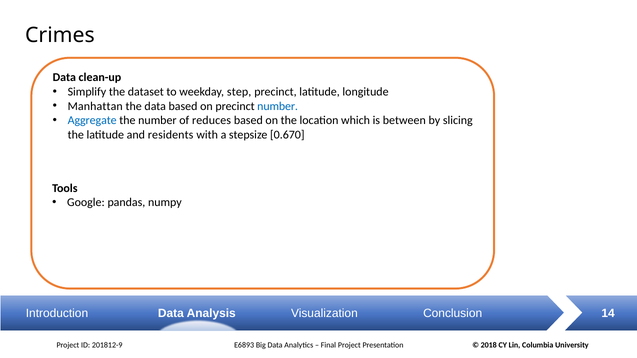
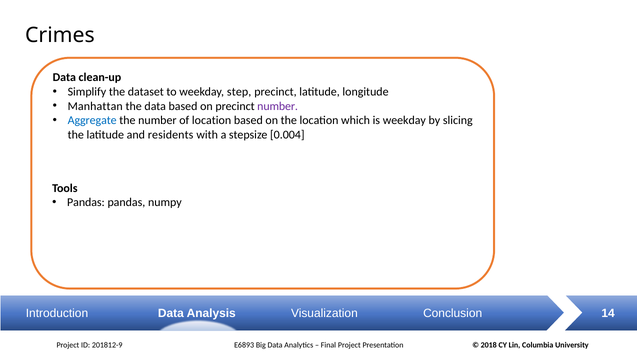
number at (278, 106) colour: blue -> purple
of reduces: reduces -> location
is between: between -> weekday
0.670: 0.670 -> 0.004
Google at (86, 203): Google -> Pandas
